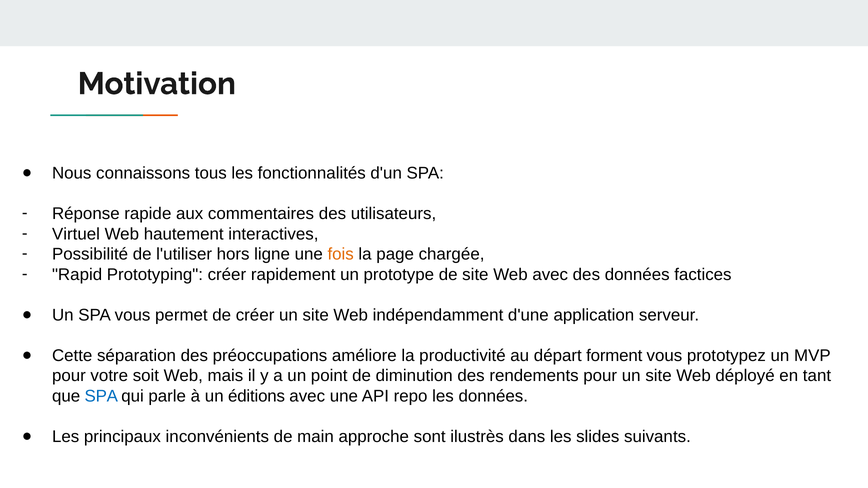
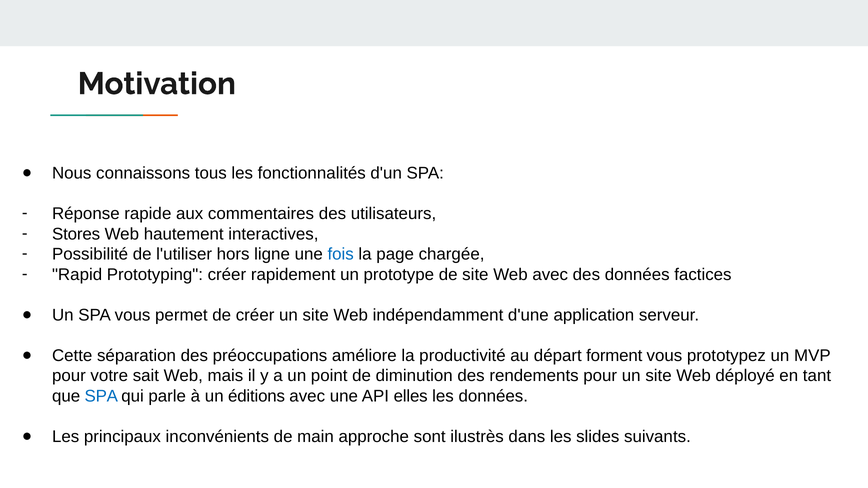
Virtuel: Virtuel -> Stores
fois colour: orange -> blue
soit: soit -> sait
repo: repo -> elles
